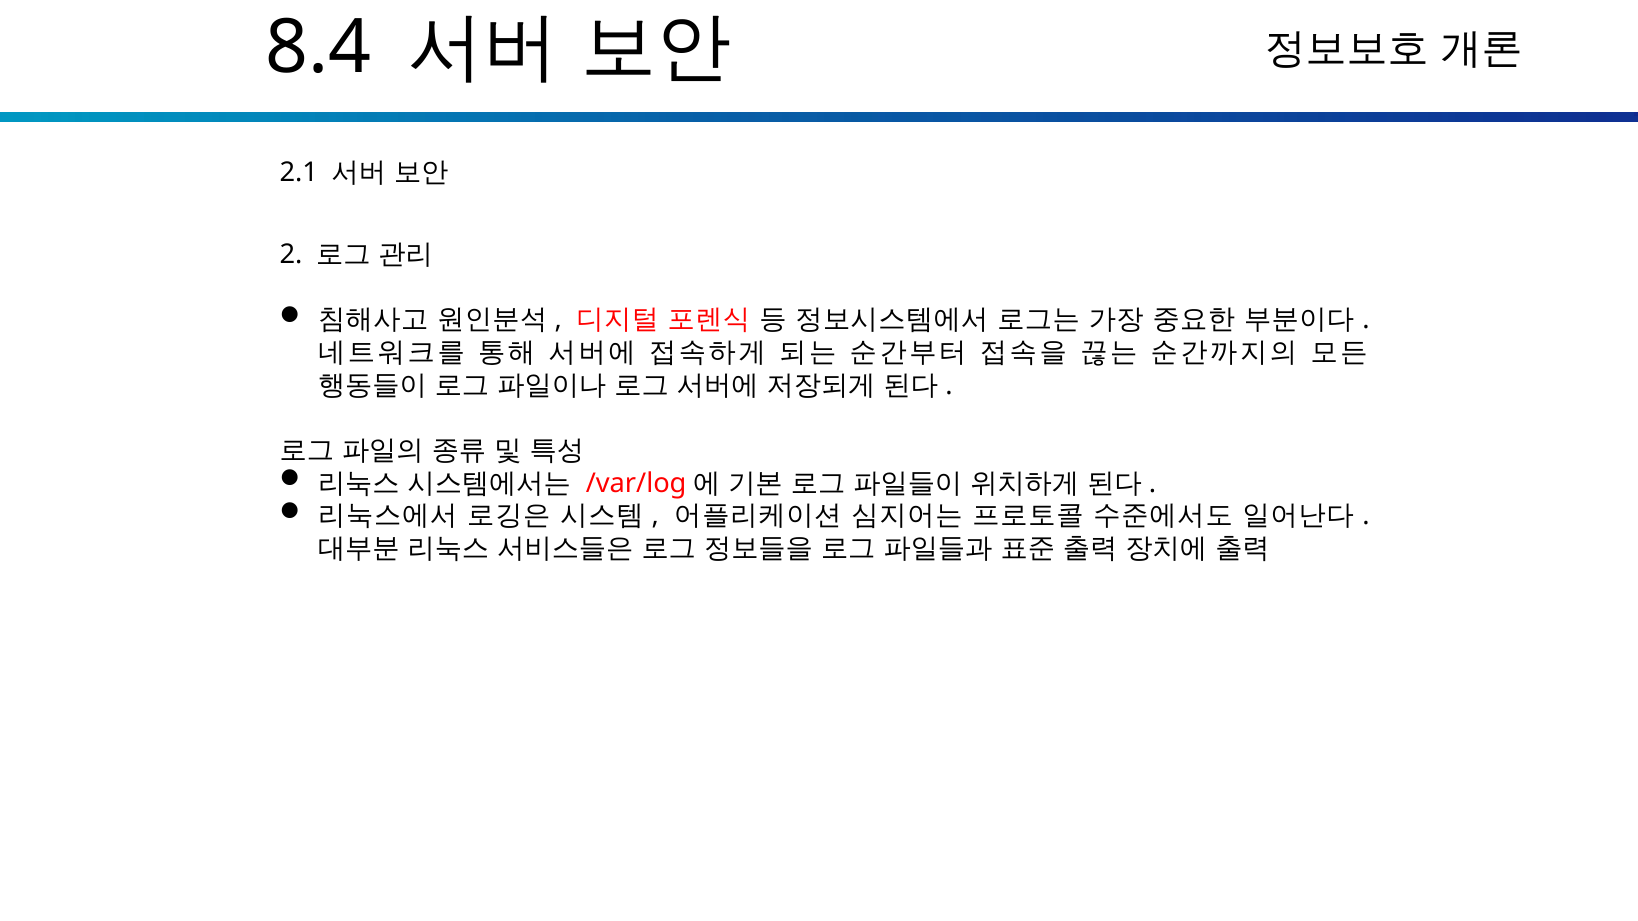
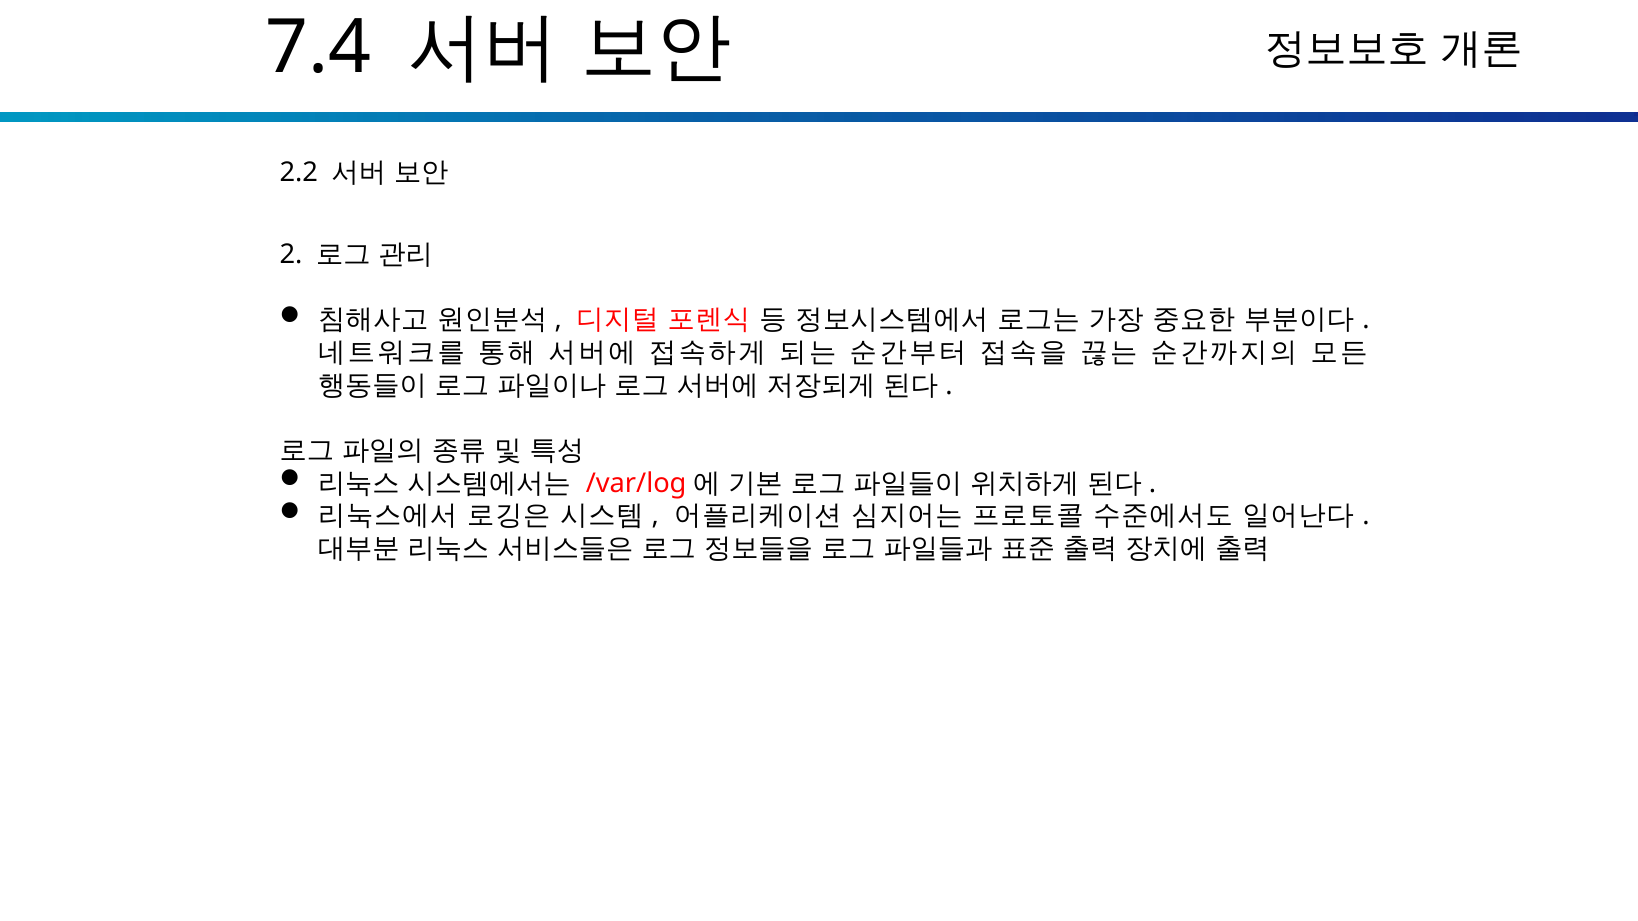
8.4: 8.4 -> 7.4
2.1: 2.1 -> 2.2
